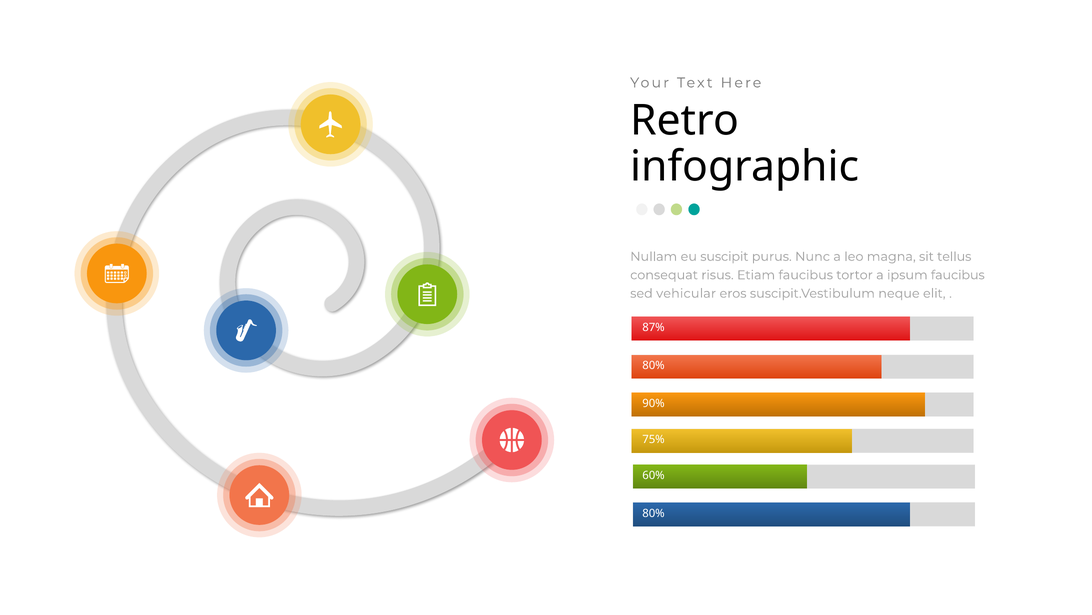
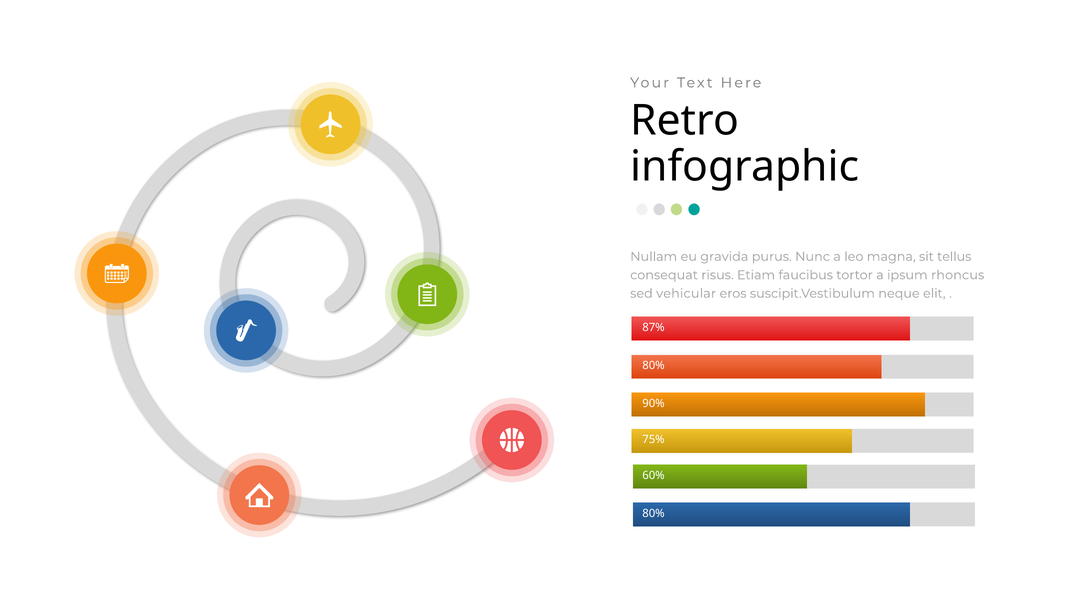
suscipit: suscipit -> gravida
ipsum faucibus: faucibus -> rhoncus
